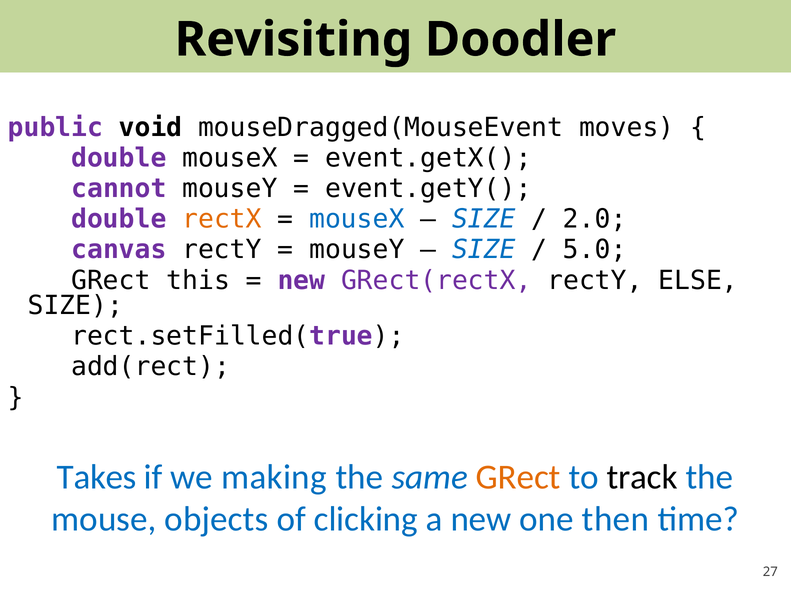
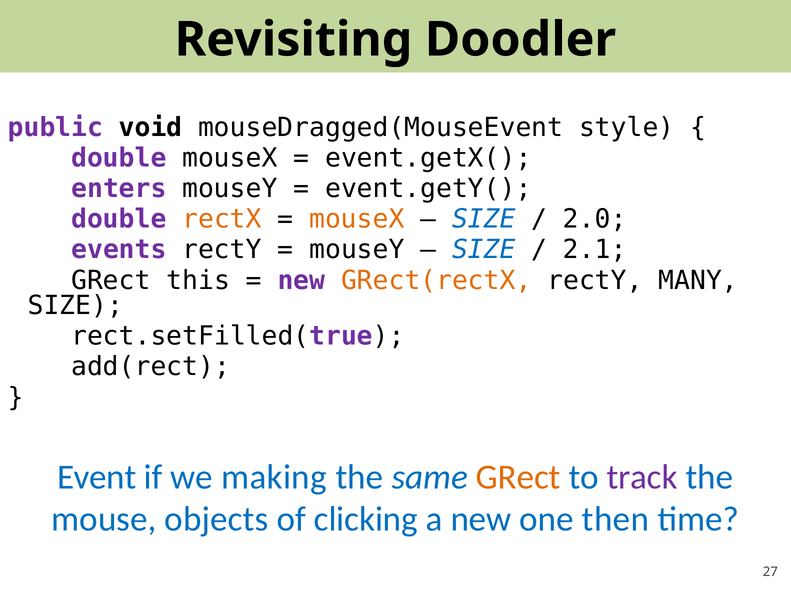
moves: moves -> style
cannot: cannot -> enters
mouseX at (357, 219) colour: blue -> orange
canvas: canvas -> events
5.0: 5.0 -> 2.1
GRect(rectX colour: purple -> orange
ELSE: ELSE -> MANY
Takes: Takes -> Event
track colour: black -> purple
